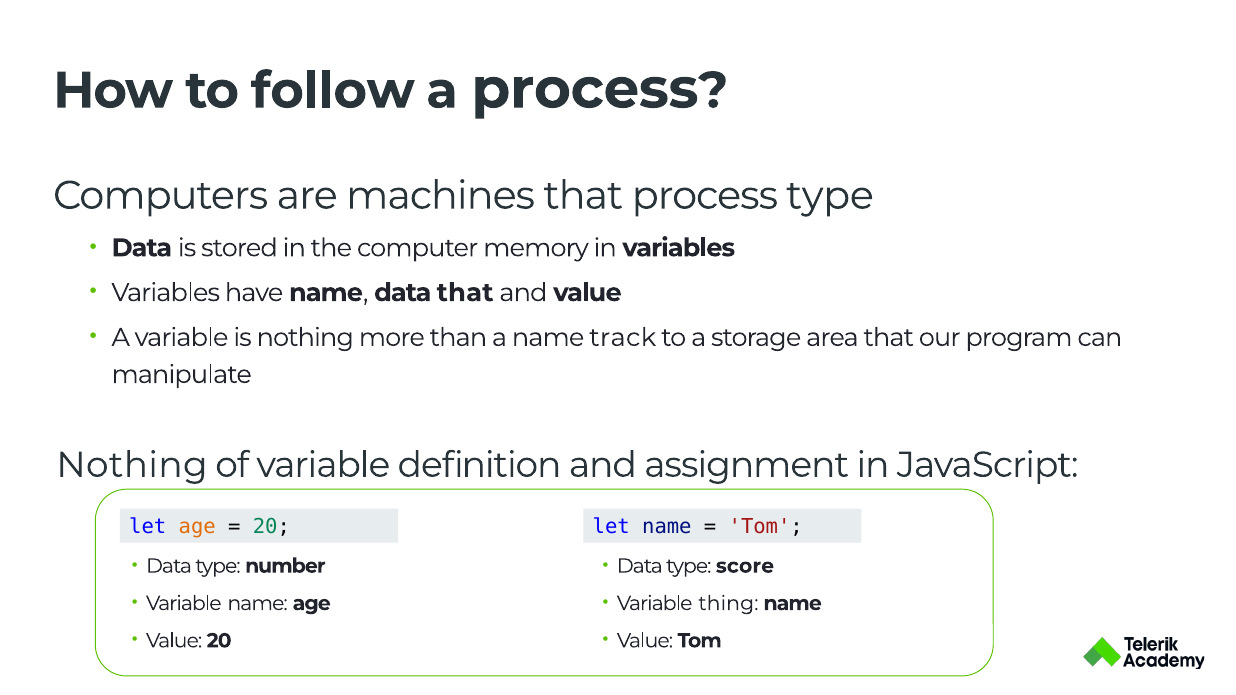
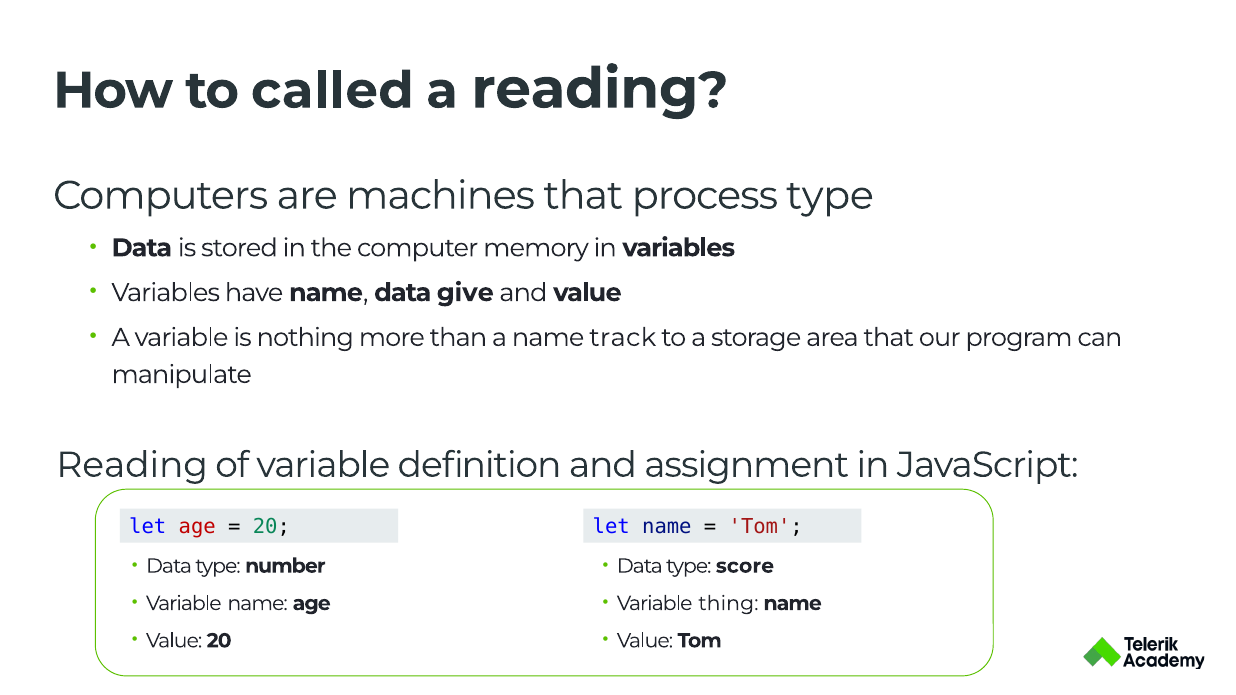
follow: follow -> called
a process: process -> reading
data that: that -> give
Nothing at (132, 465): Nothing -> Reading
age at (197, 527) colour: orange -> red
